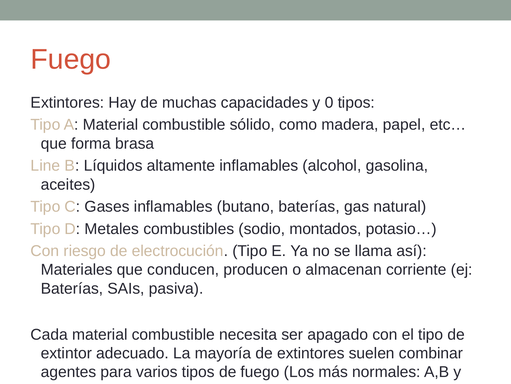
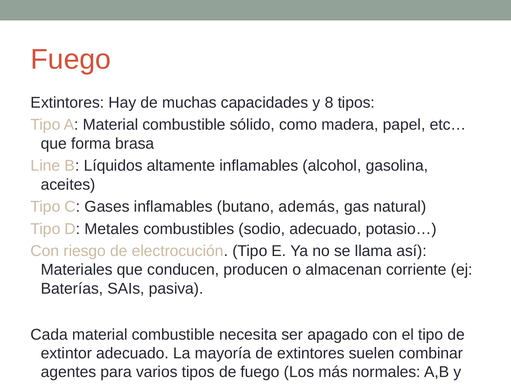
0: 0 -> 8
butano baterías: baterías -> además
sodio montados: montados -> adecuado
